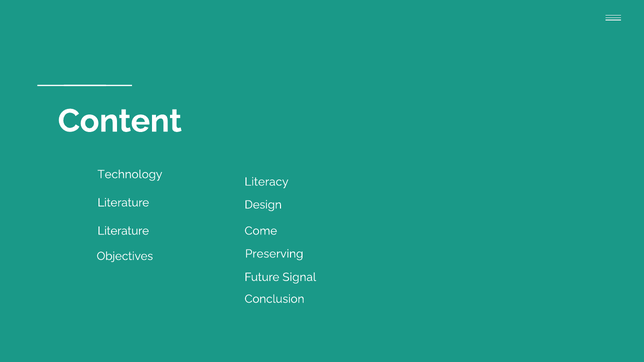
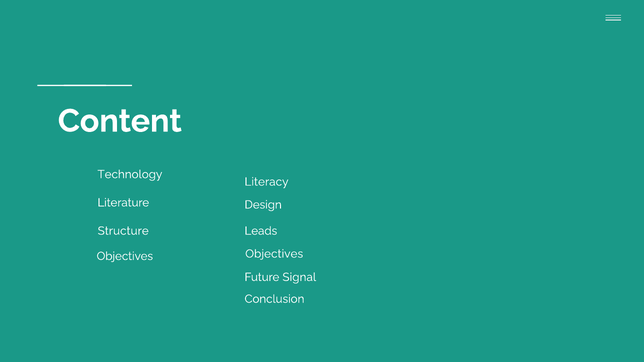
Literature at (123, 231): Literature -> Structure
Come: Come -> Leads
Preserving at (274, 254): Preserving -> Objectives
